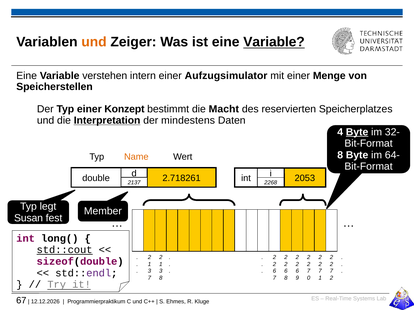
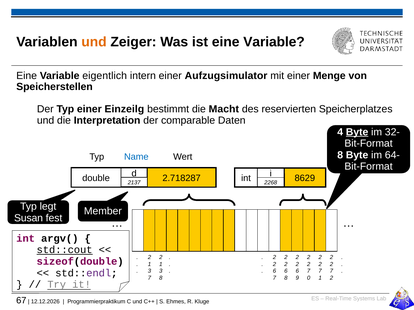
Variable at (274, 42) underline: present -> none
verstehen: verstehen -> eigentlich
Konzept: Konzept -> Einzeilg
Interpretation underline: present -> none
mindestens: mindestens -> comparable
Name colour: orange -> blue
2.718261: 2.718261 -> 2.718287
2053: 2053 -> 8629
long(: long( -> argv(
